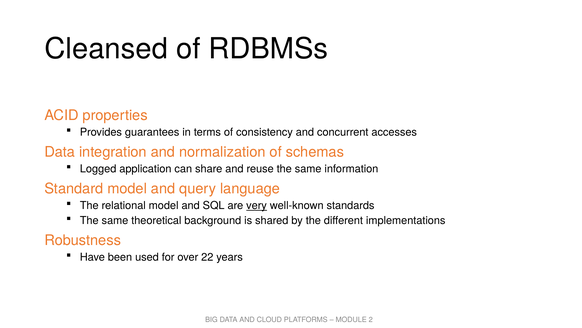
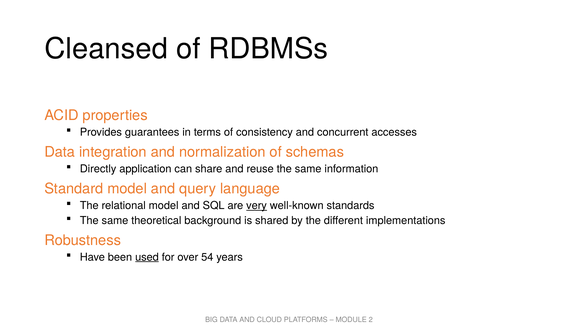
Logged: Logged -> Directly
used underline: none -> present
22: 22 -> 54
